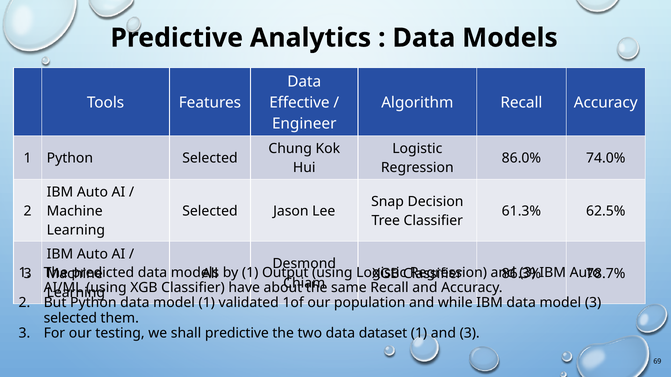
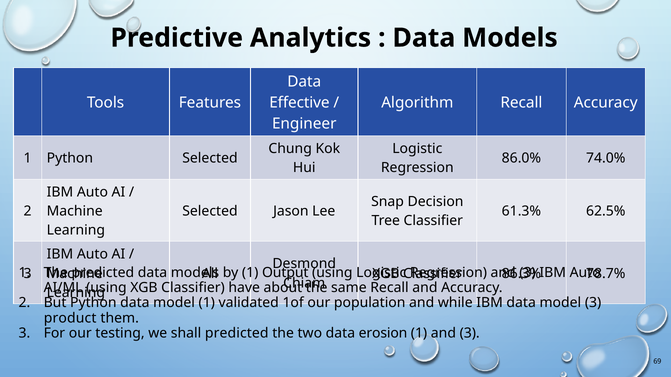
selected at (70, 318): selected -> product
shall predictive: predictive -> predicted
dataset: dataset -> erosion
